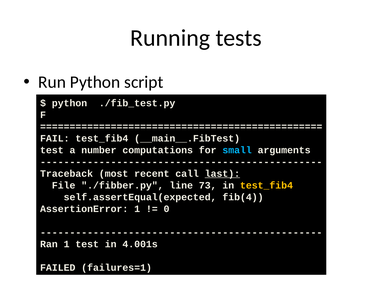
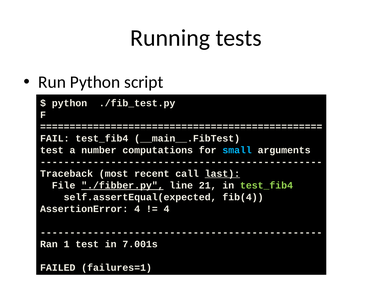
./fibber.py underline: none -> present
73: 73 -> 21
test_fib4 at (266, 185) colour: yellow -> light green
AssertionError 1: 1 -> 4
0 at (167, 209): 0 -> 4
4.001s: 4.001s -> 7.001s
